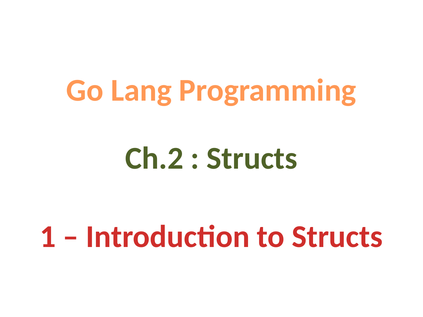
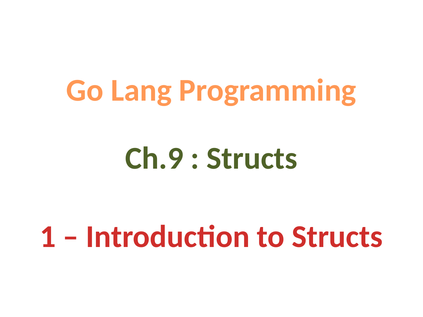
Ch.2: Ch.2 -> Ch.9
